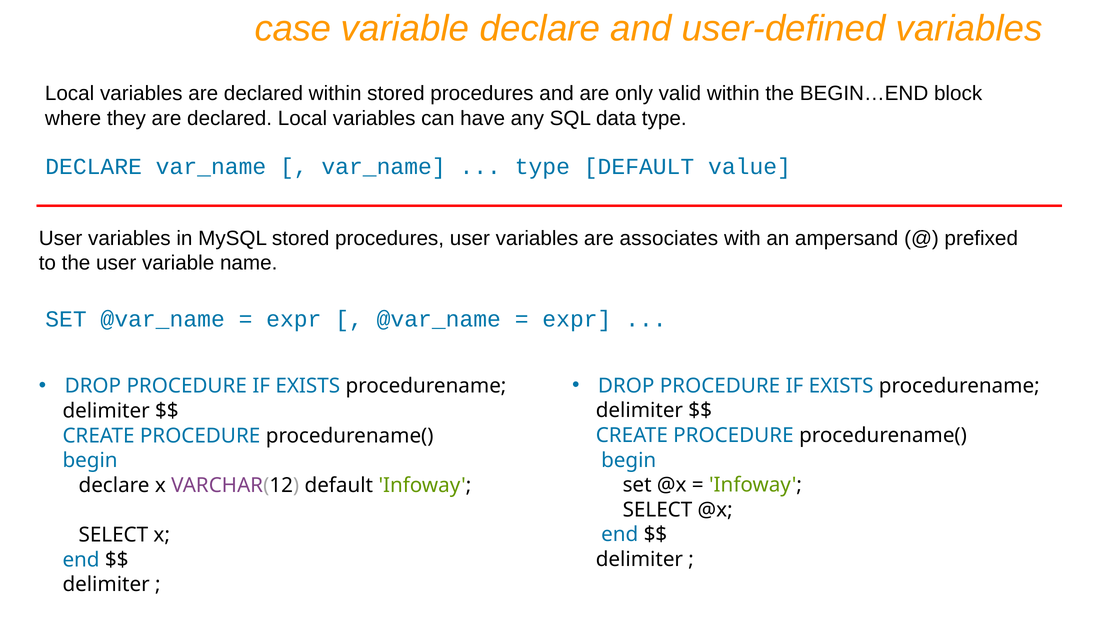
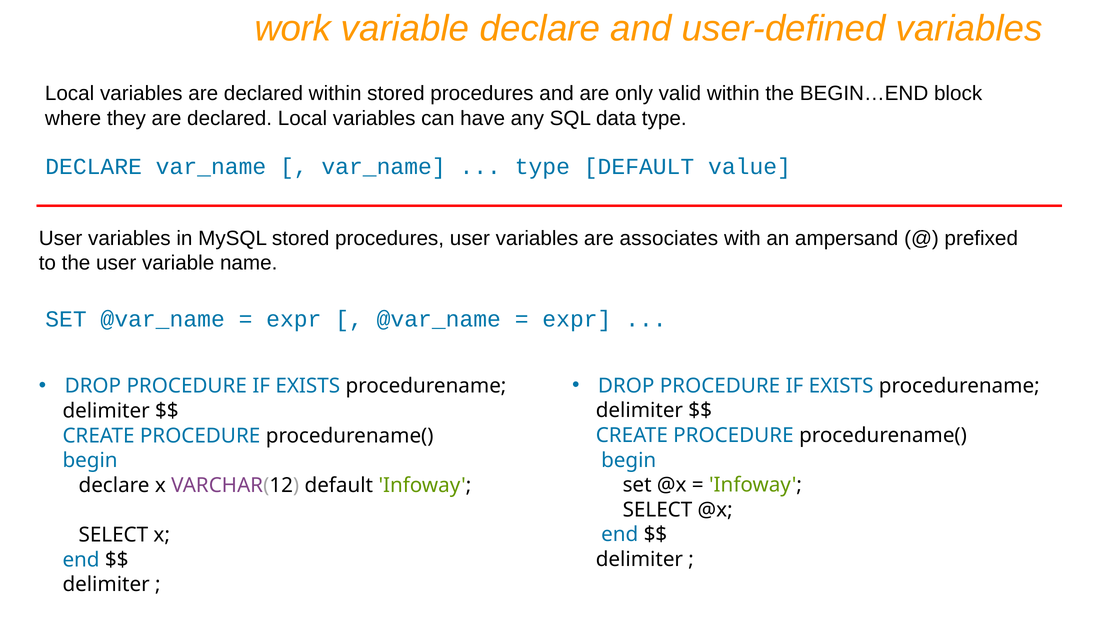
case: case -> work
